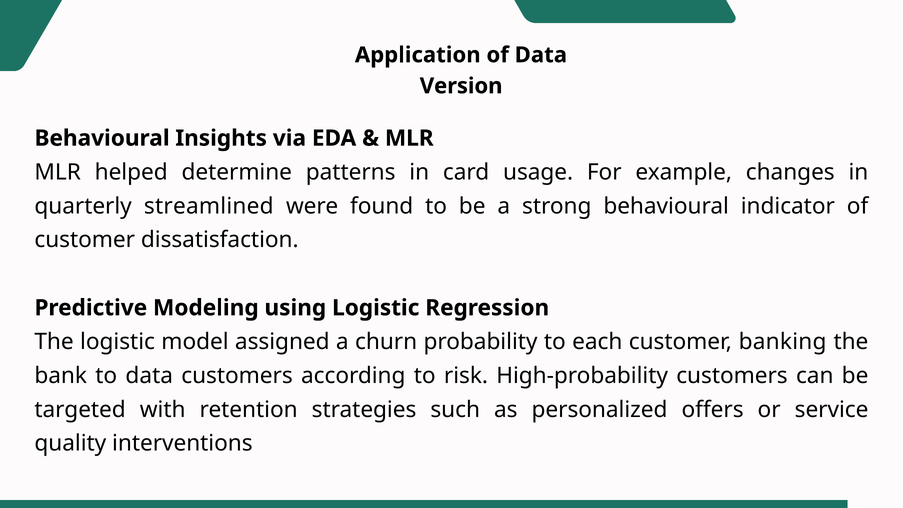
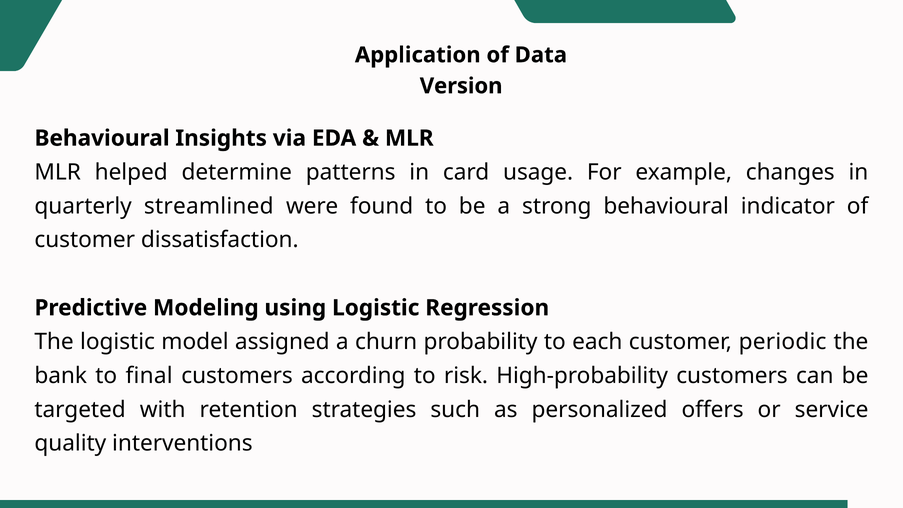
banking: banking -> periodic
to data: data -> final
